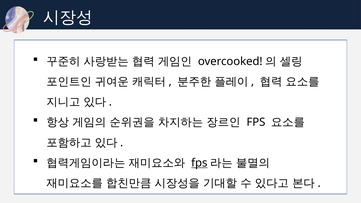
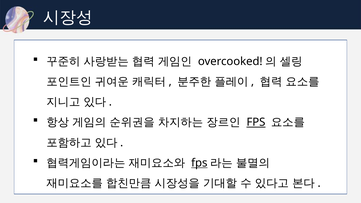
FPS at (256, 122) underline: none -> present
